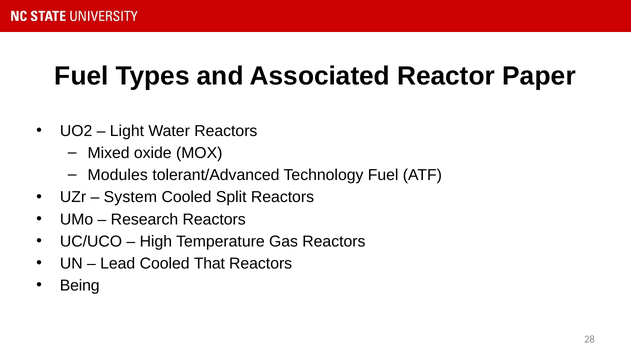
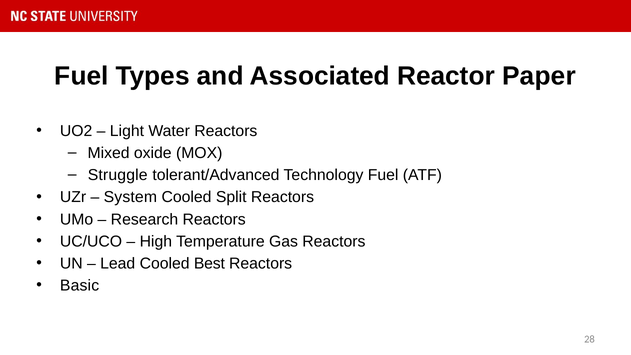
Modules: Modules -> Struggle
That: That -> Best
Being: Being -> Basic
